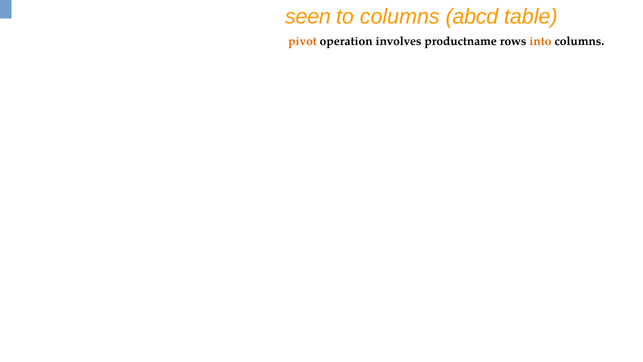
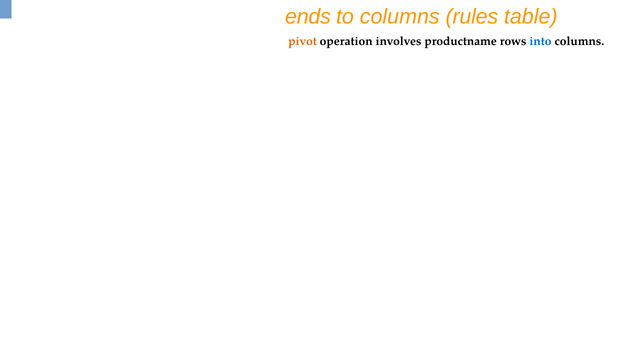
seen: seen -> ends
abcd: abcd -> rules
into colour: orange -> blue
